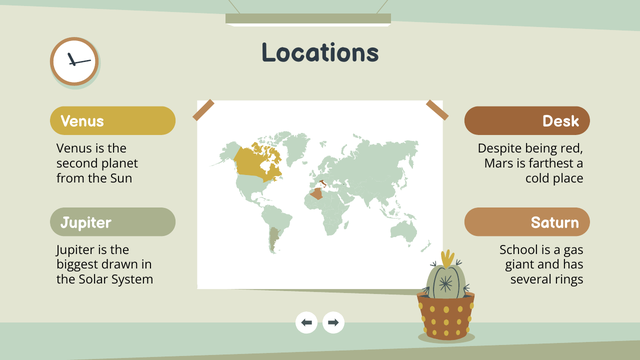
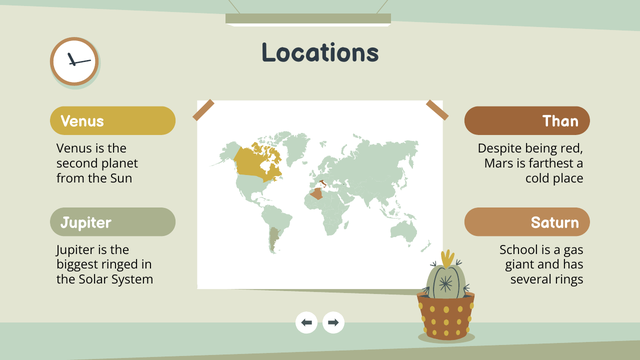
Desk: Desk -> Than
drawn: drawn -> ringed
